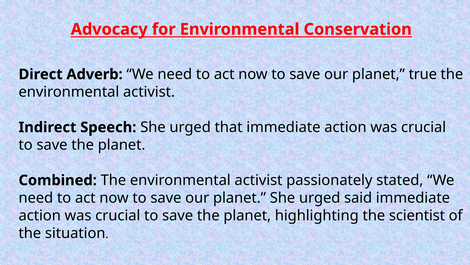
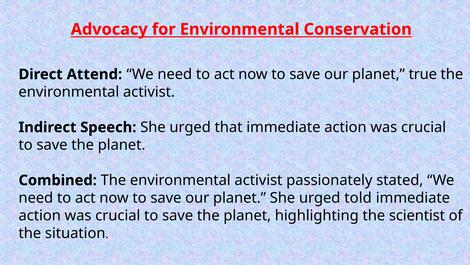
Adverb: Adverb -> Attend
said: said -> told
